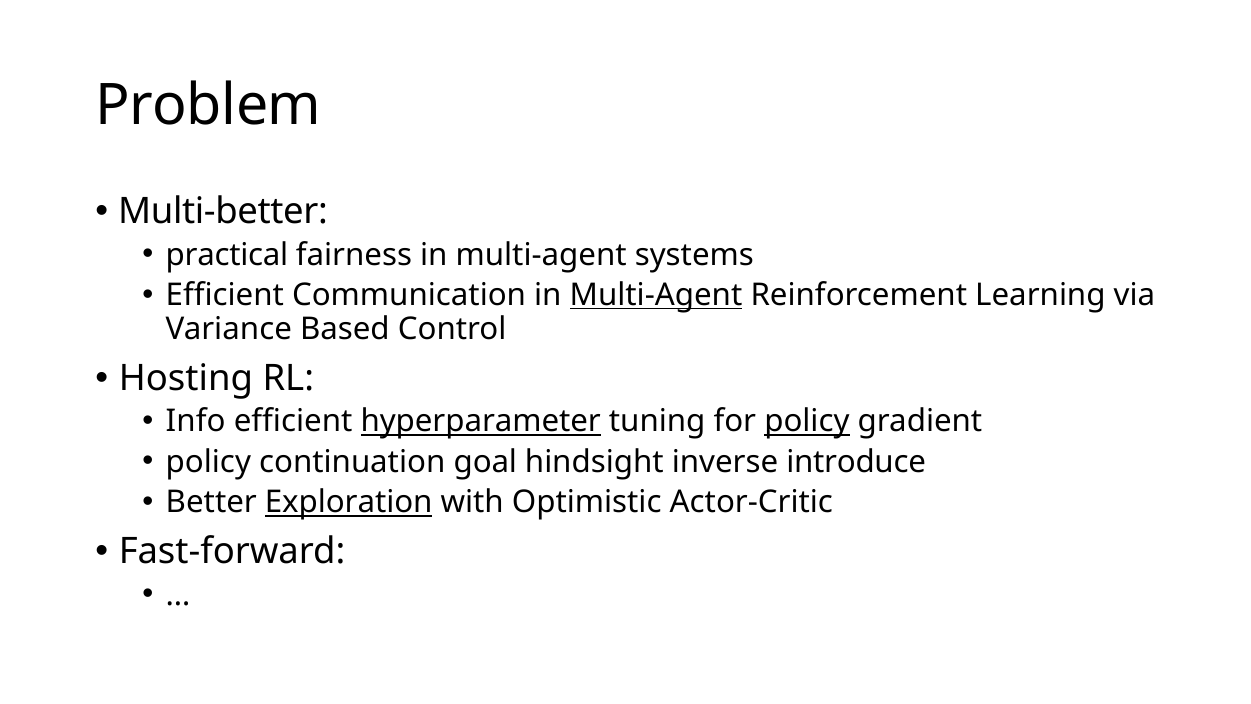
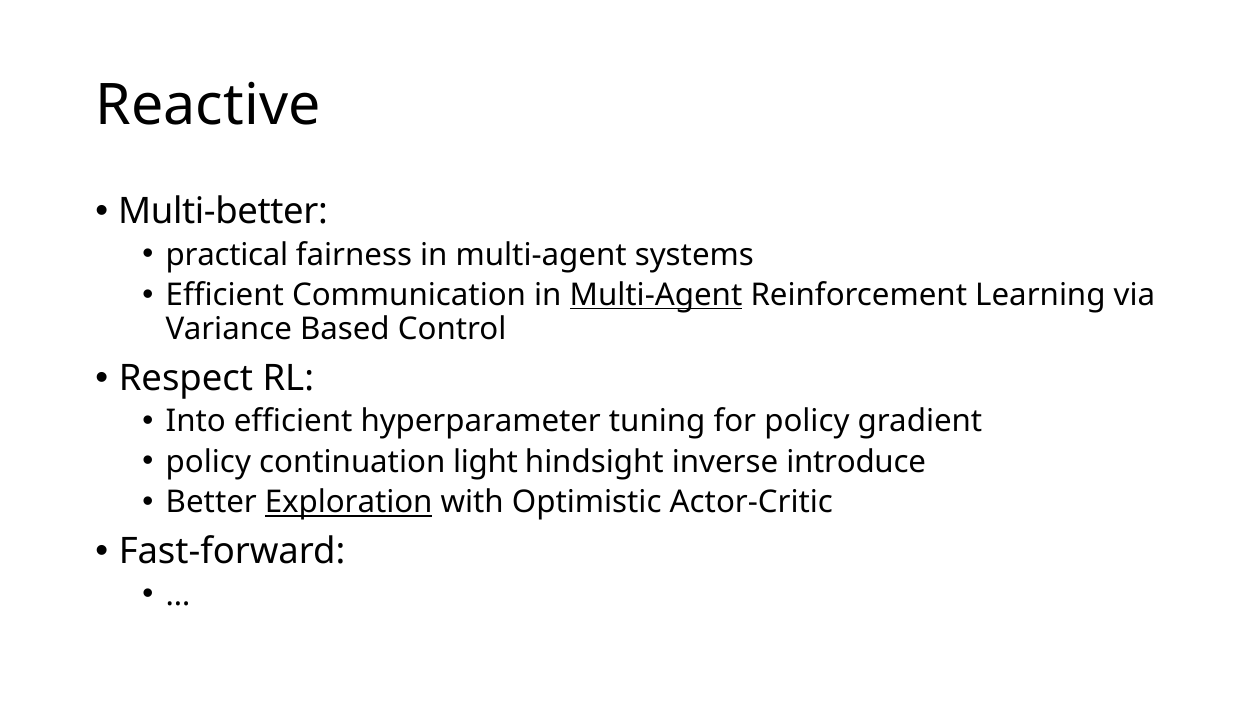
Problem: Problem -> Reactive
Hosting: Hosting -> Respect
Info: Info -> Into
hyperparameter underline: present -> none
policy at (807, 421) underline: present -> none
goal: goal -> light
